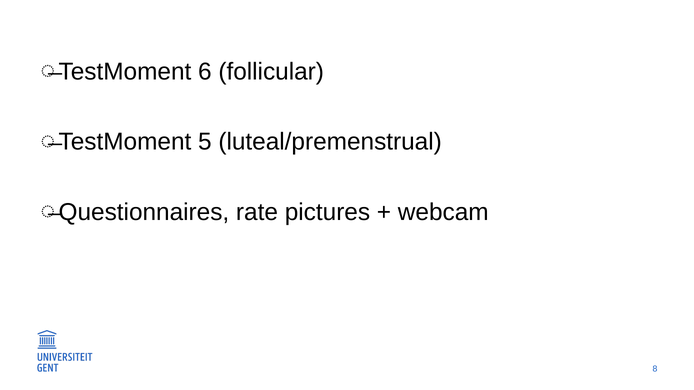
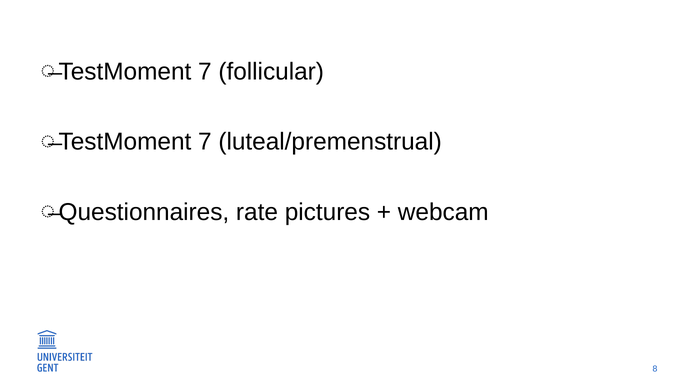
6 at (205, 72): 6 -> 7
5 at (205, 142): 5 -> 7
